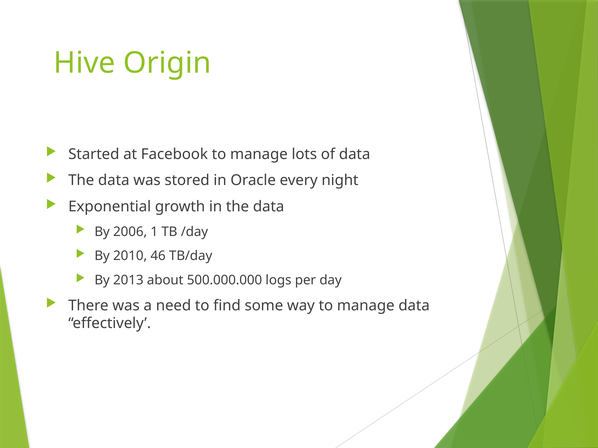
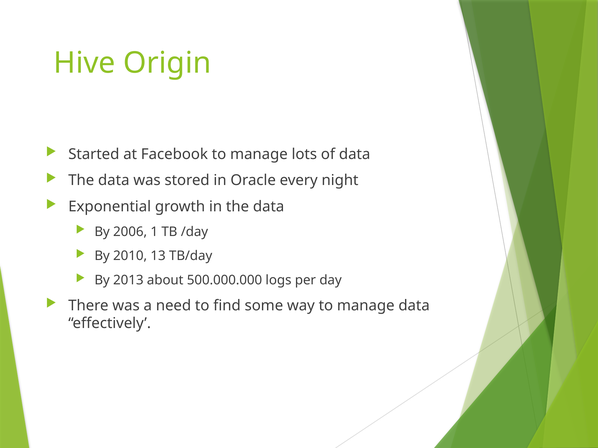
46: 46 -> 13
